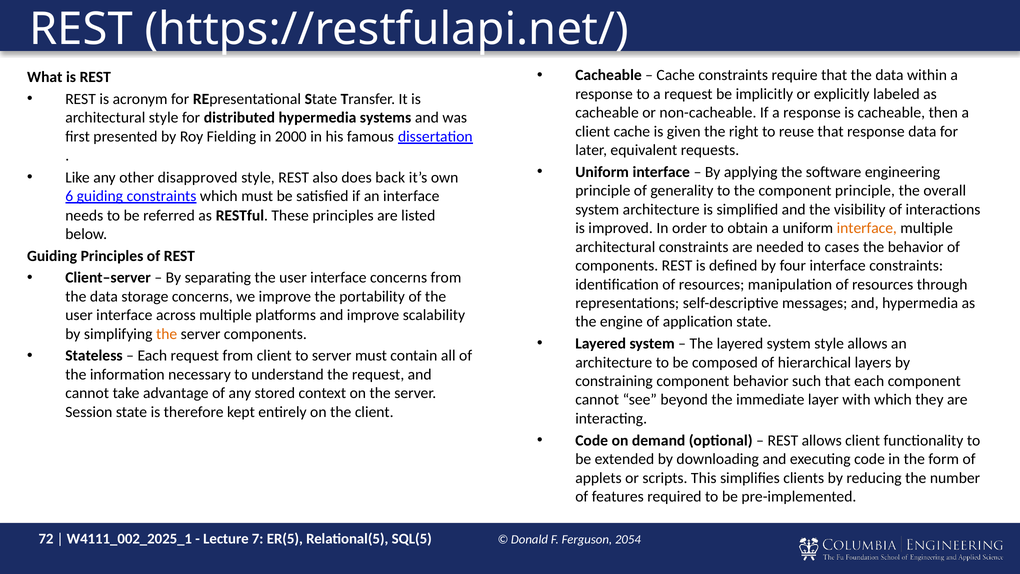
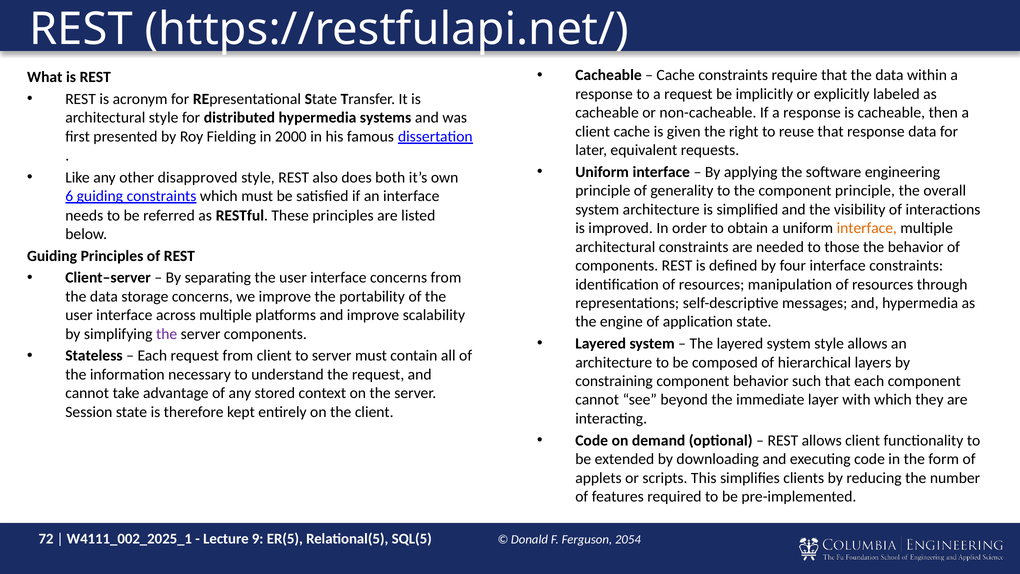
back: back -> both
cases: cases -> those
the at (167, 334) colour: orange -> purple
7: 7 -> 9
